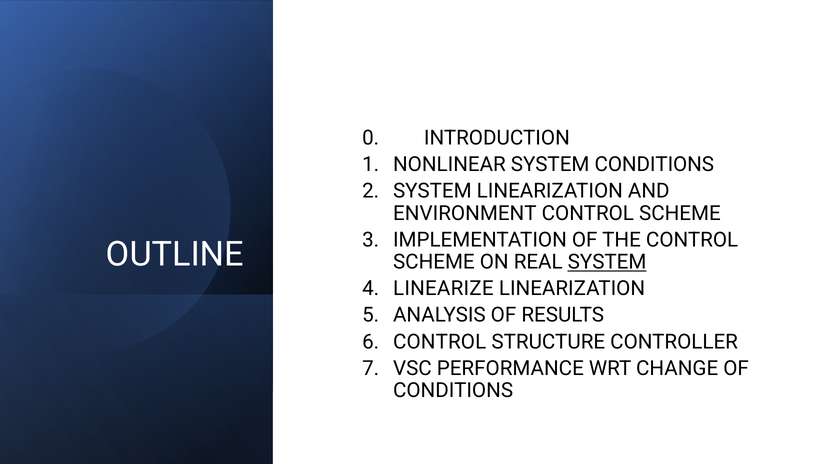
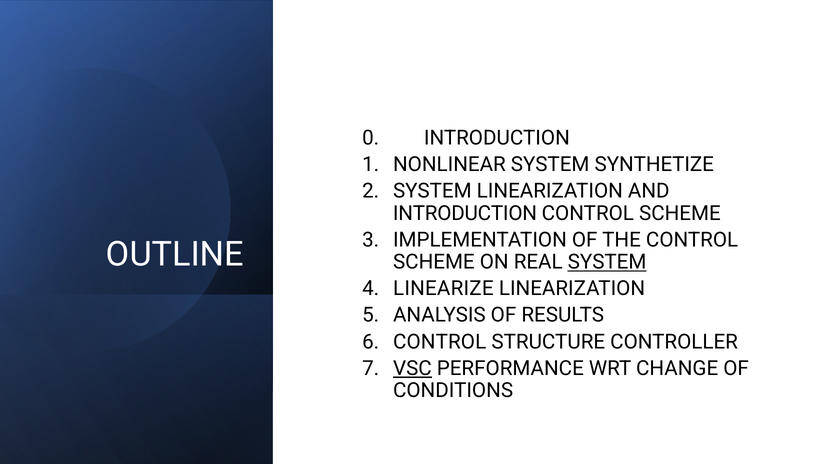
SYSTEM CONDITIONS: CONDITIONS -> SYNTHETIZE
ENVIRONMENT at (465, 213): ENVIRONMENT -> INTRODUCTION
VSC underline: none -> present
